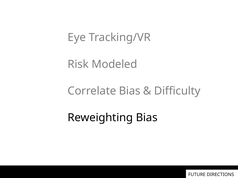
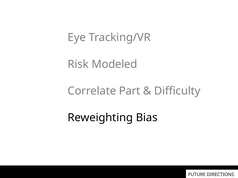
Correlate Bias: Bias -> Part
